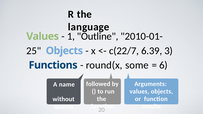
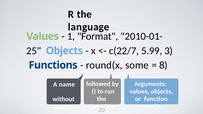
Outline: Outline -> Format
6.39: 6.39 -> 5.99
6: 6 -> 8
